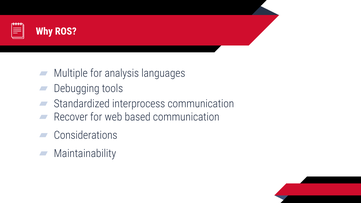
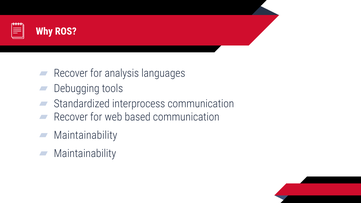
Multiple at (71, 73): Multiple -> Recover
Considerations at (86, 135): Considerations -> Maintainability
